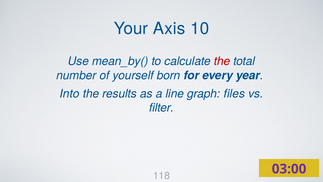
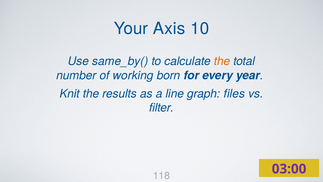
mean_by(: mean_by( -> same_by(
the at (222, 61) colour: red -> orange
yourself: yourself -> working
Into: Into -> Knit
